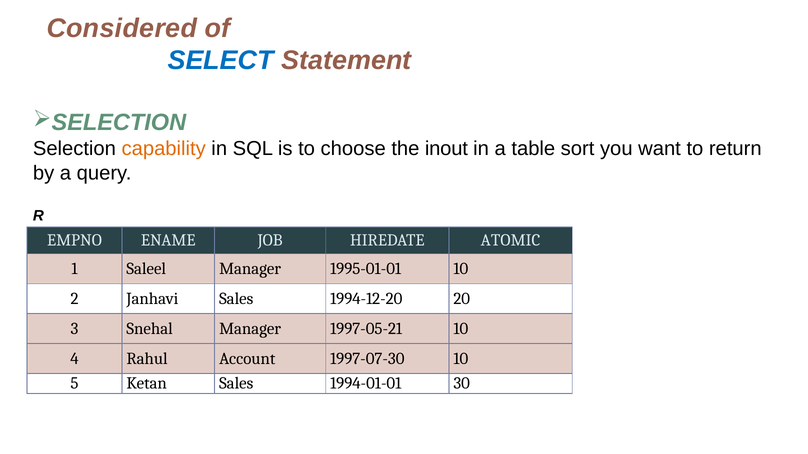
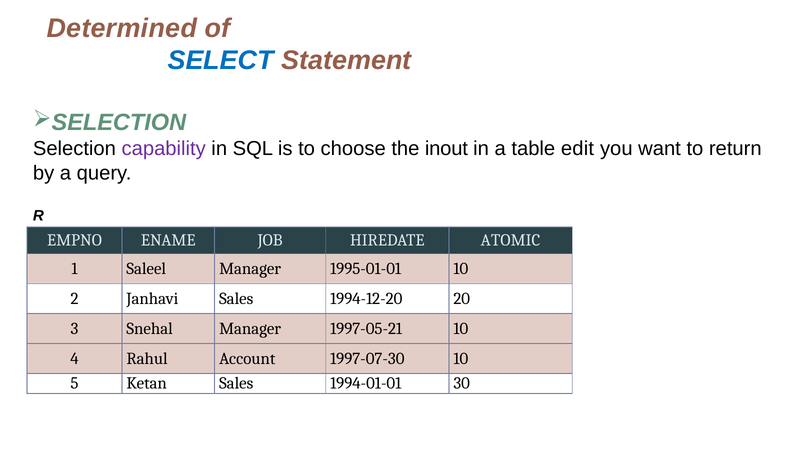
Considered: Considered -> Determined
capability colour: orange -> purple
sort: sort -> edit
